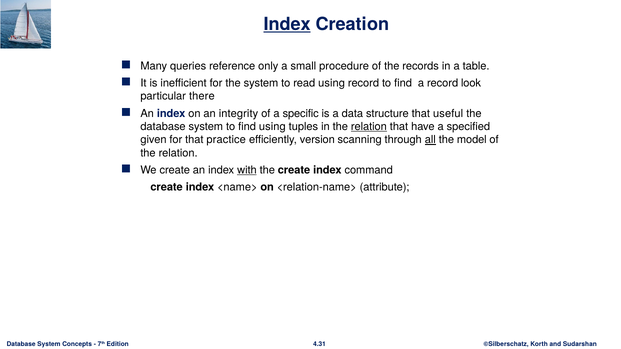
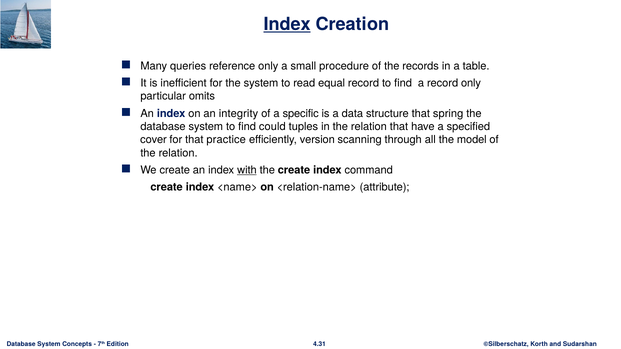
read using: using -> equal
record look: look -> only
there: there -> omits
useful: useful -> spring
find using: using -> could
relation at (369, 127) underline: present -> none
given: given -> cover
all underline: present -> none
